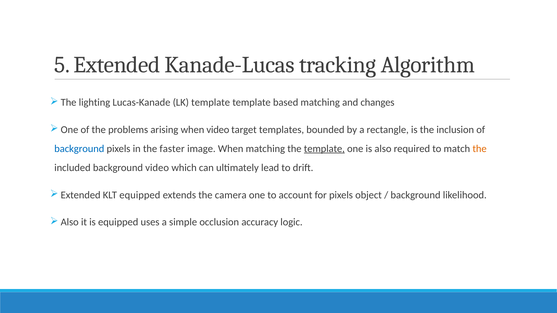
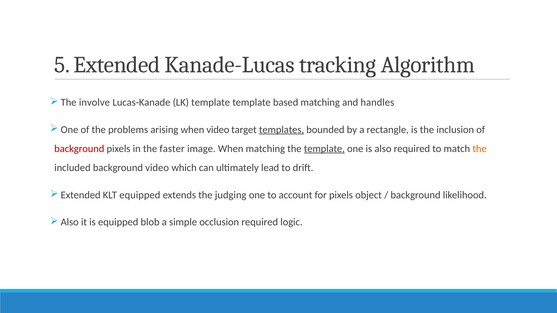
lighting: lighting -> involve
changes: changes -> handles
templates underline: none -> present
background at (79, 149) colour: blue -> red
camera: camera -> judging
uses: uses -> blob
occlusion accuracy: accuracy -> required
